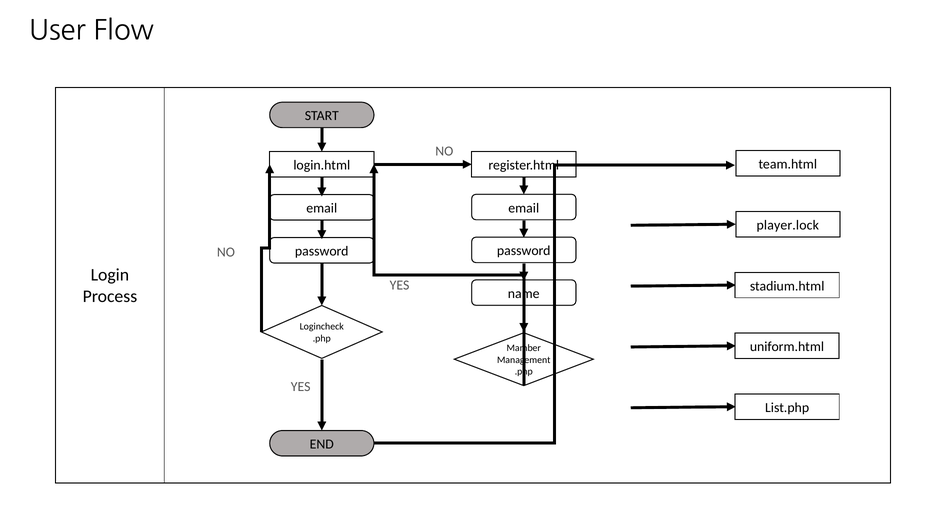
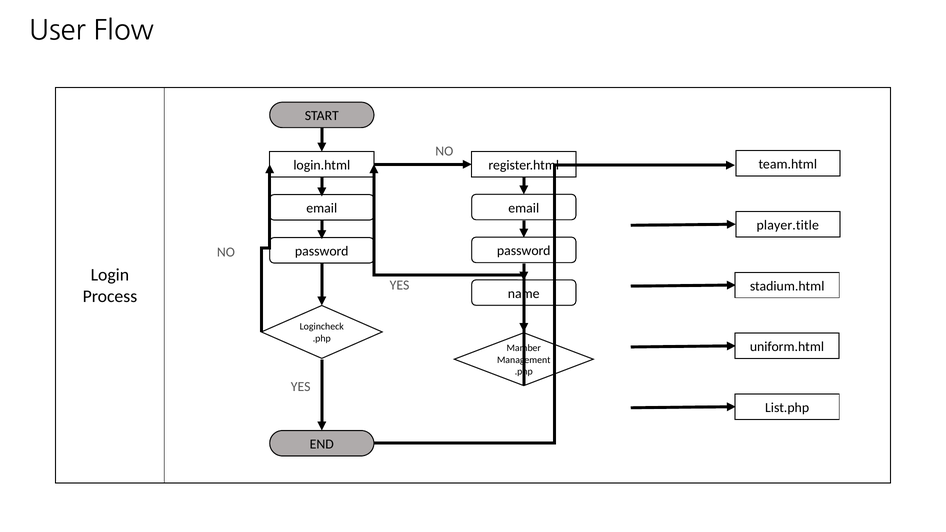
player.lock: player.lock -> player.title
